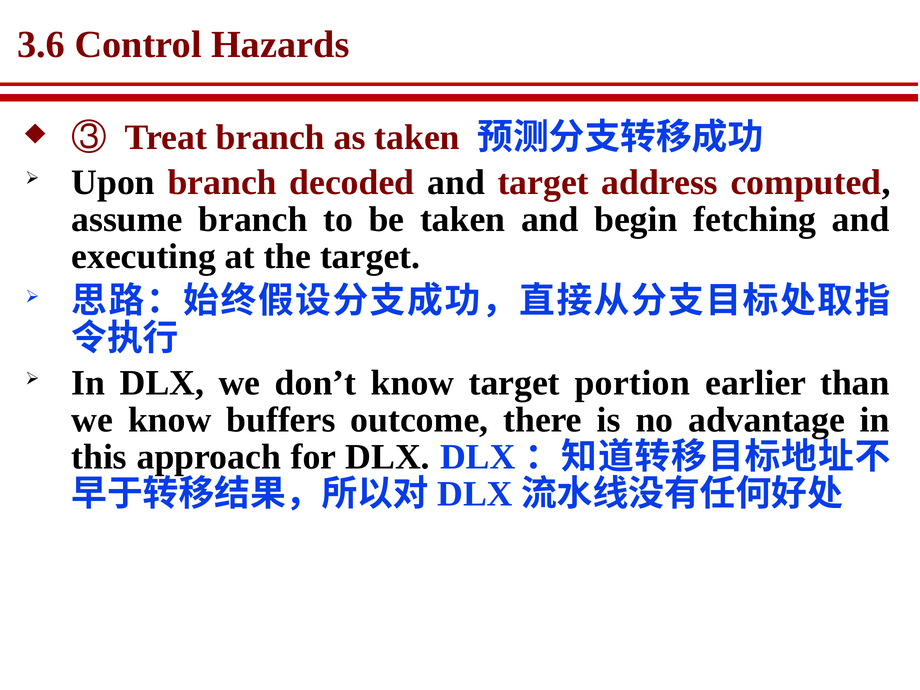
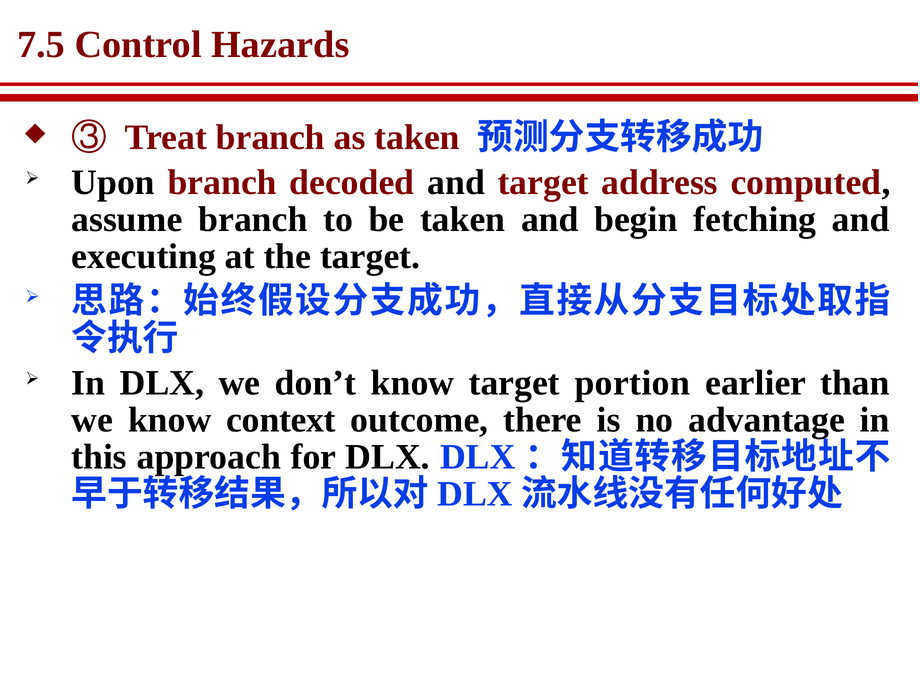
3.6: 3.6 -> 7.5
buffers: buffers -> context
